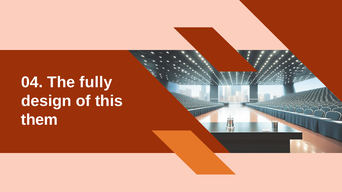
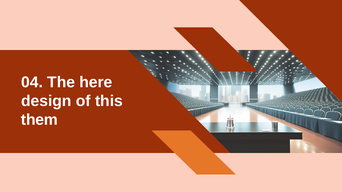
fully: fully -> here
